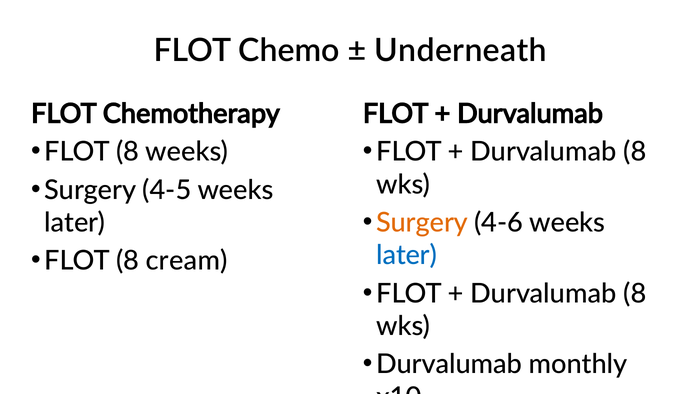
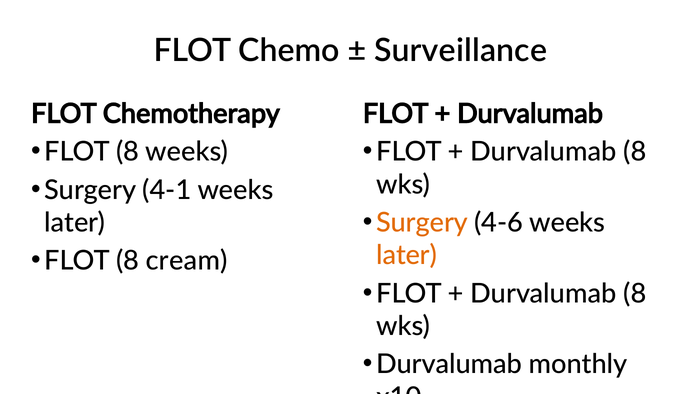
Underneath: Underneath -> Surveillance
4-5: 4-5 -> 4-1
later at (407, 255) colour: blue -> orange
